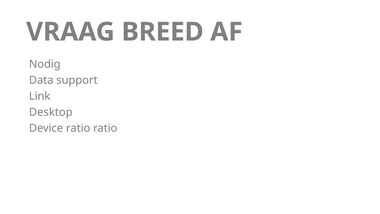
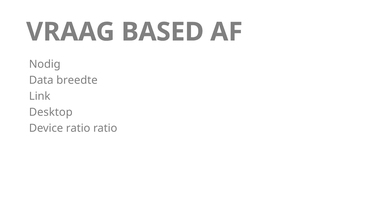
BREED: BREED -> BASED
support: support -> breedte
